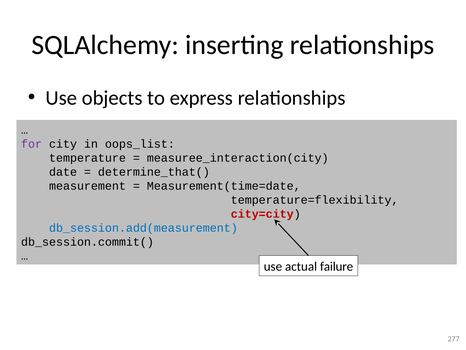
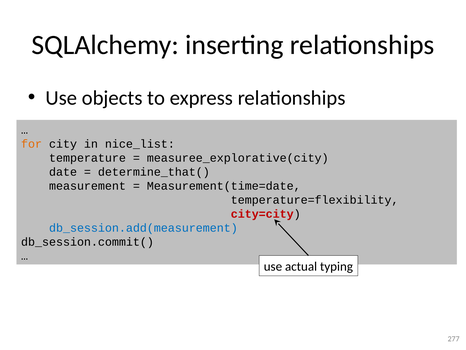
for colour: purple -> orange
oops_list: oops_list -> nice_list
measuree_interaction(city: measuree_interaction(city -> measuree_explorative(city
failure: failure -> typing
